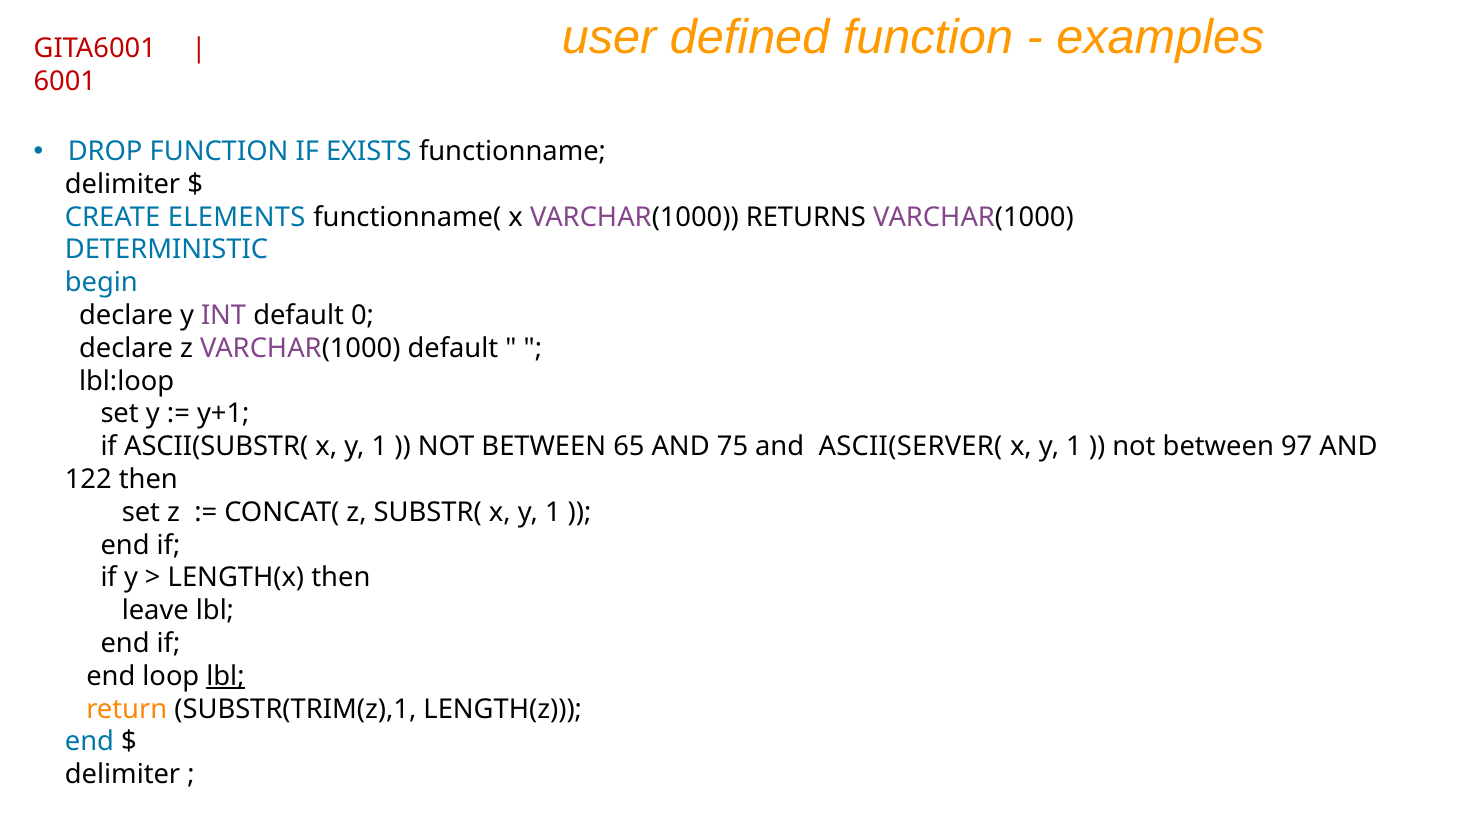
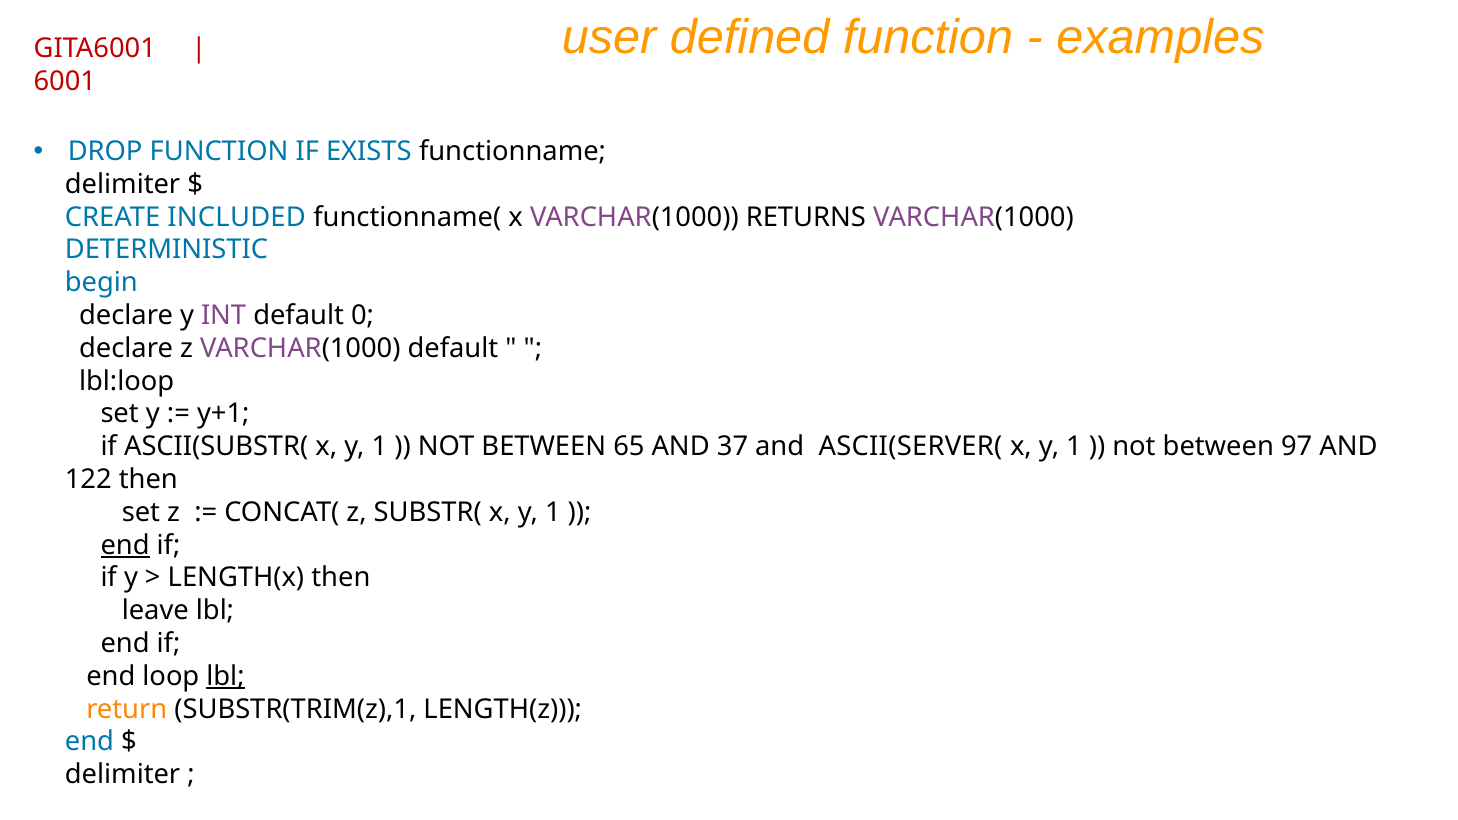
ELEMENTS: ELEMENTS -> INCLUDED
75: 75 -> 37
end at (125, 545) underline: none -> present
